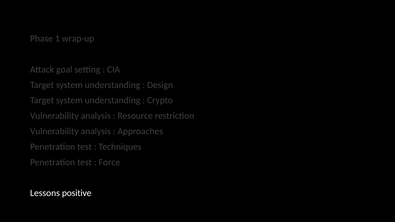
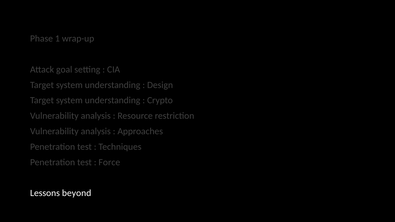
positive: positive -> beyond
